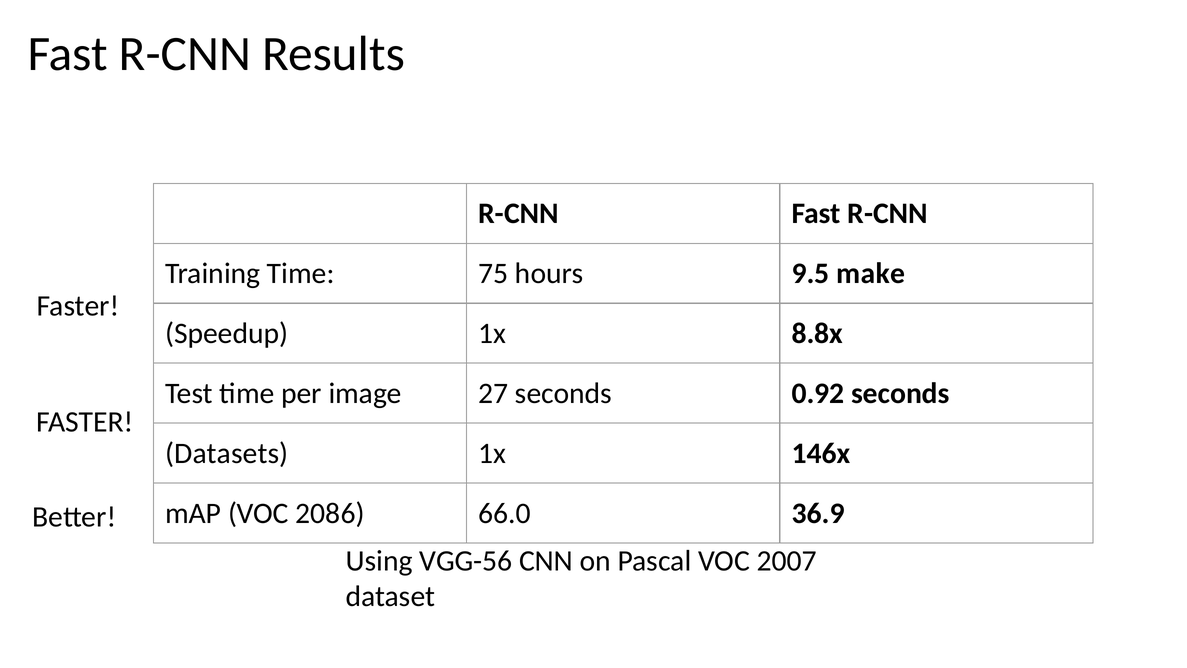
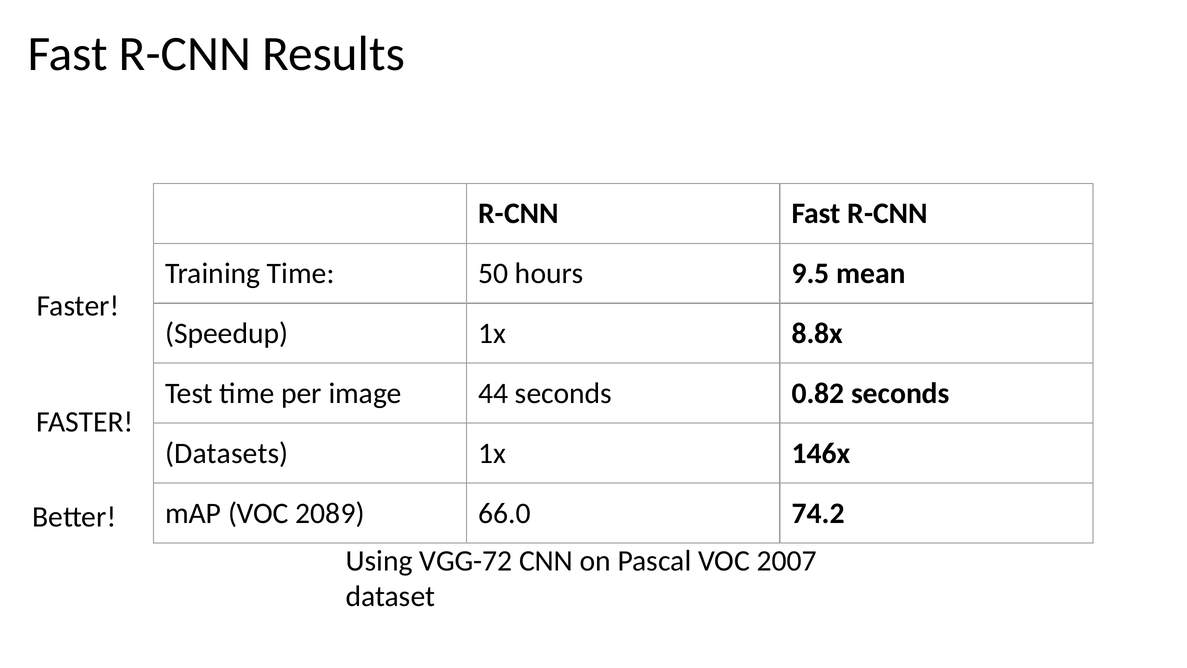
75: 75 -> 50
make: make -> mean
27: 27 -> 44
0.92: 0.92 -> 0.82
2086: 2086 -> 2089
36.9: 36.9 -> 74.2
VGG-56: VGG-56 -> VGG-72
